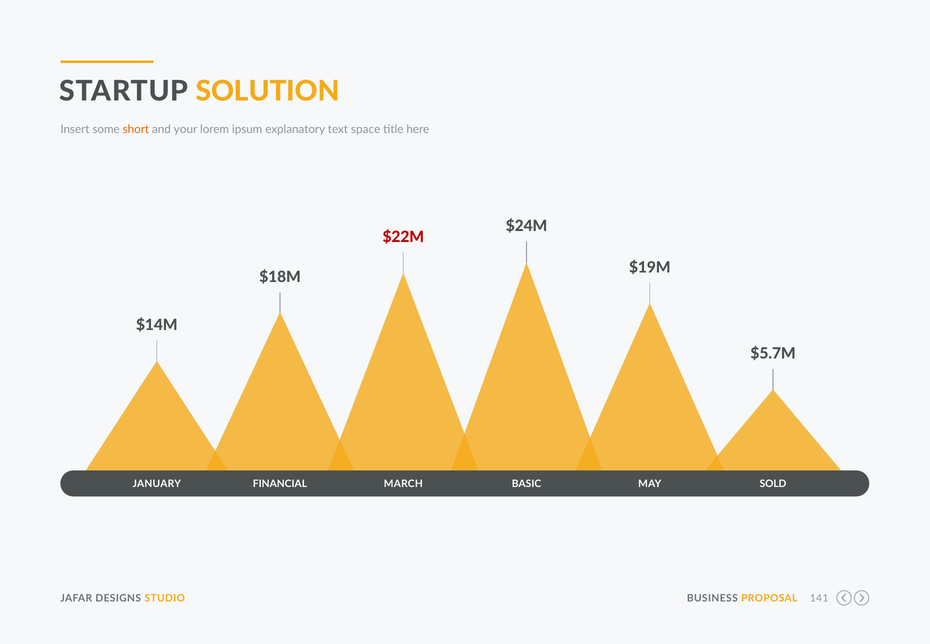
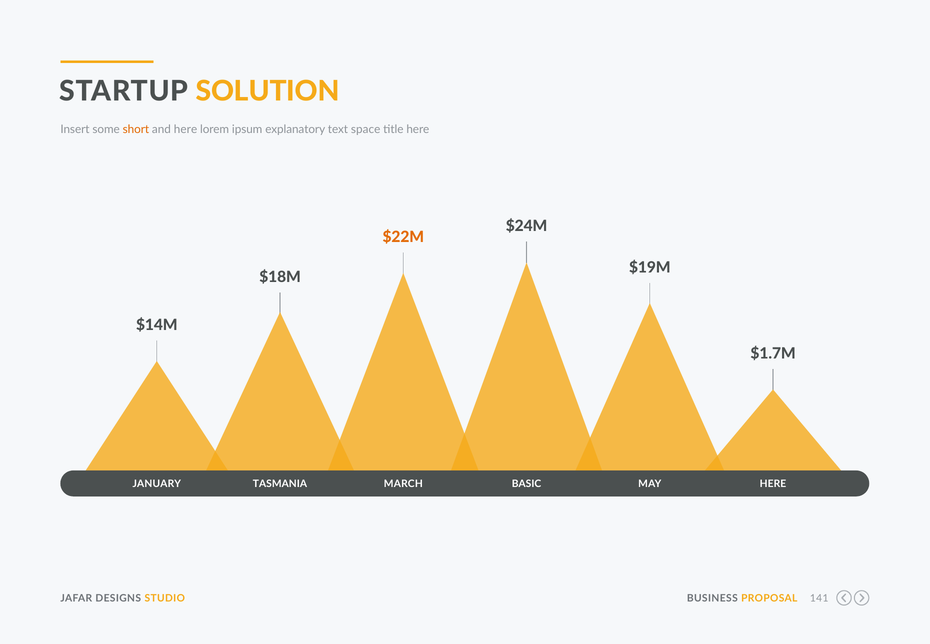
and your: your -> here
$22M colour: red -> orange
$5.7M: $5.7M -> $1.7M
FINANCIAL: FINANCIAL -> TASMANIA
MAY SOLD: SOLD -> HERE
